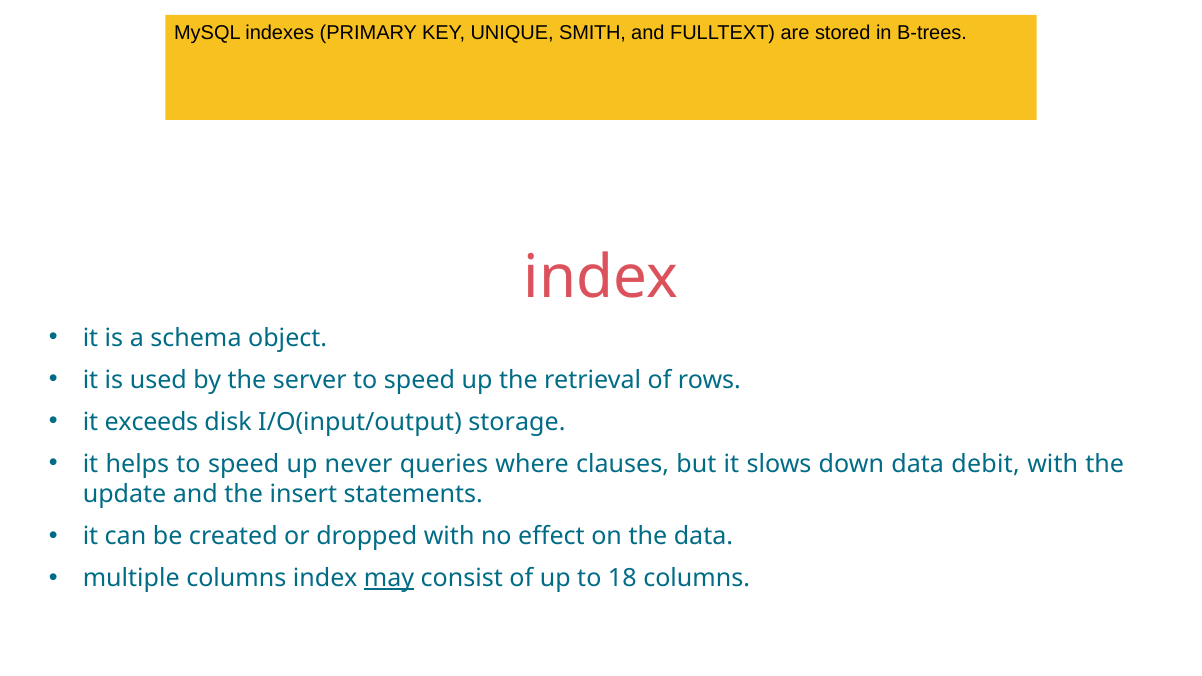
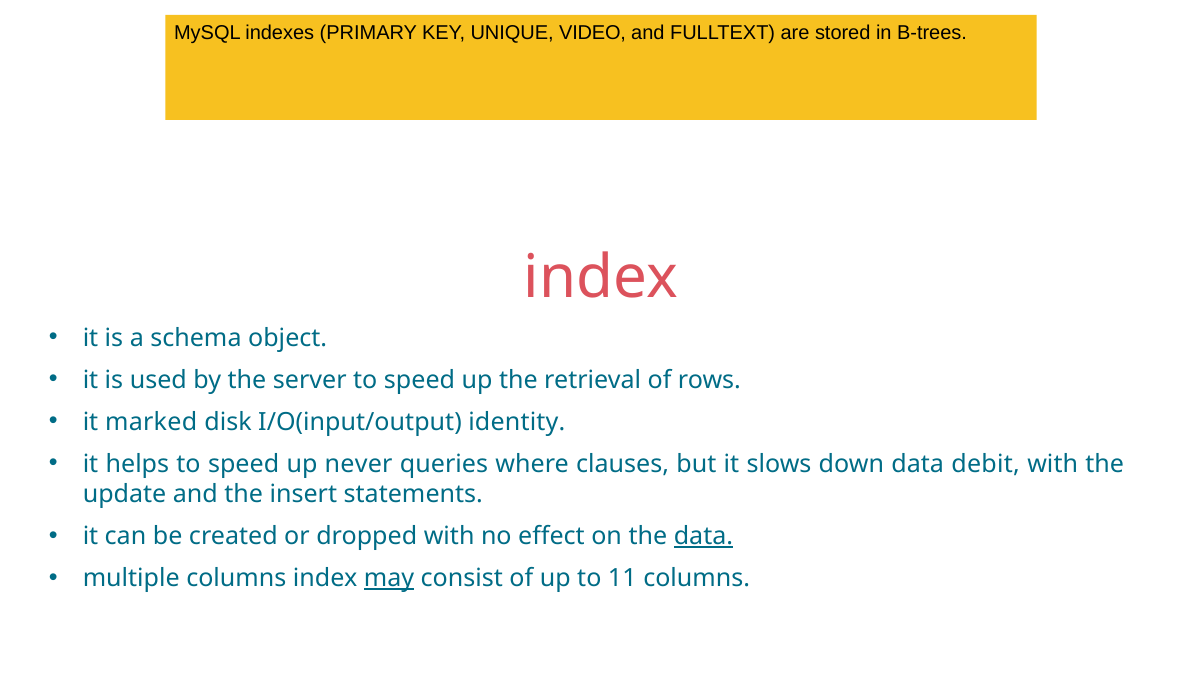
SMITH: SMITH -> VIDEO
exceeds: exceeds -> marked
storage: storage -> identity
data at (703, 536) underline: none -> present
18: 18 -> 11
